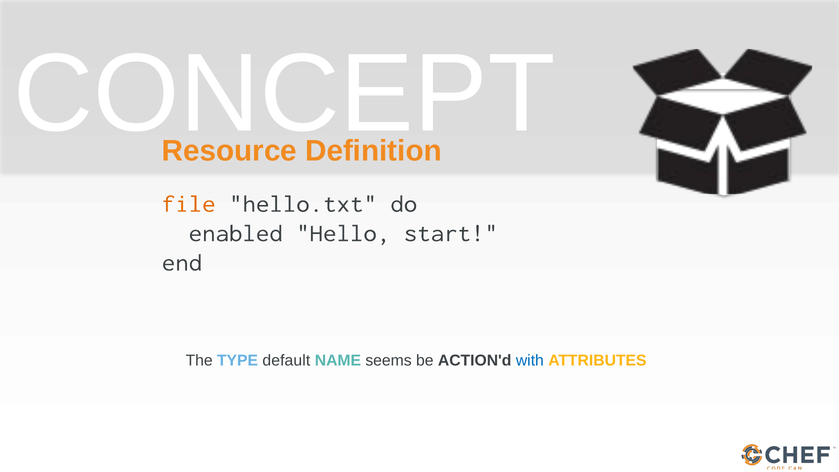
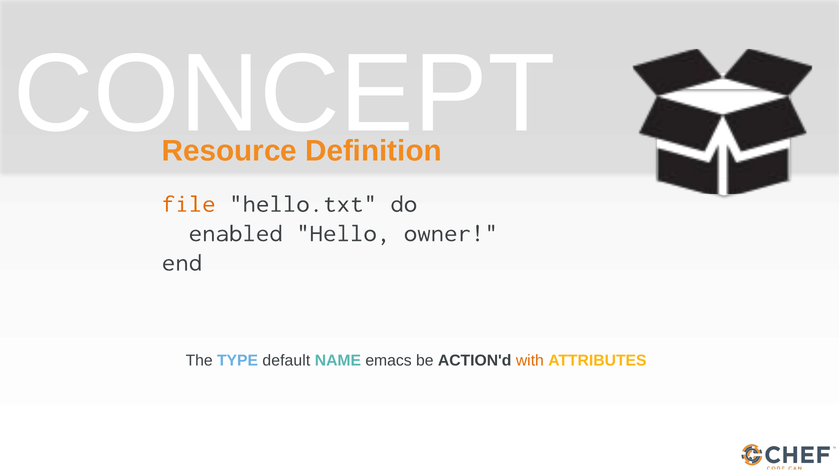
start: start -> owner
seems: seems -> emacs
with colour: blue -> orange
